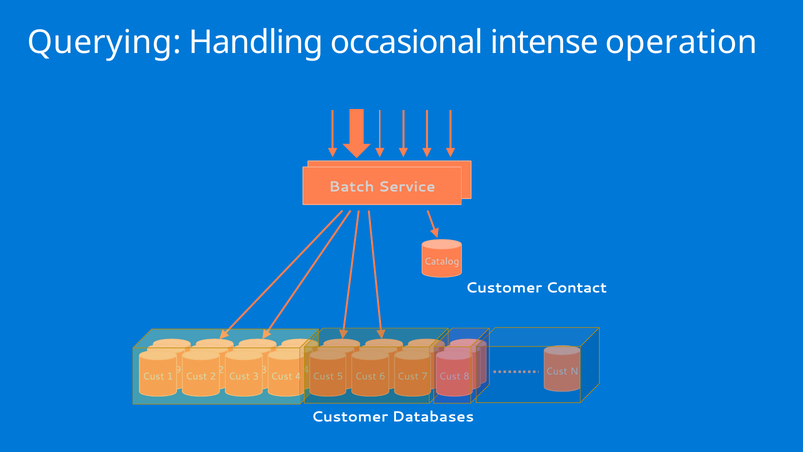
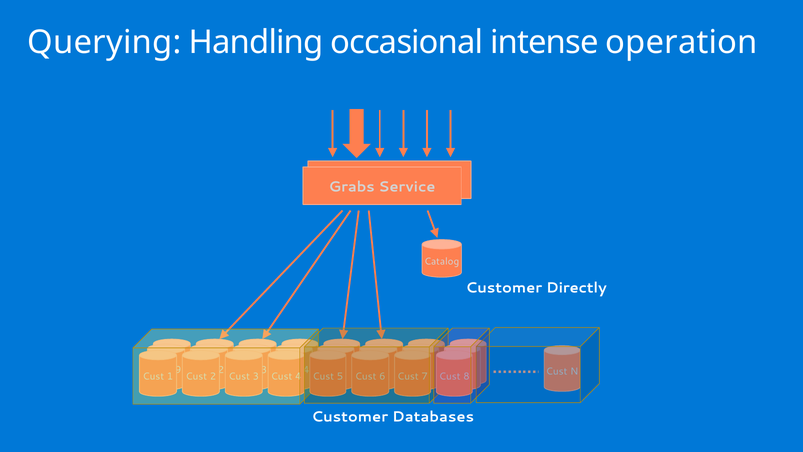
Batch: Batch -> Grabs
Contact: Contact -> Directly
